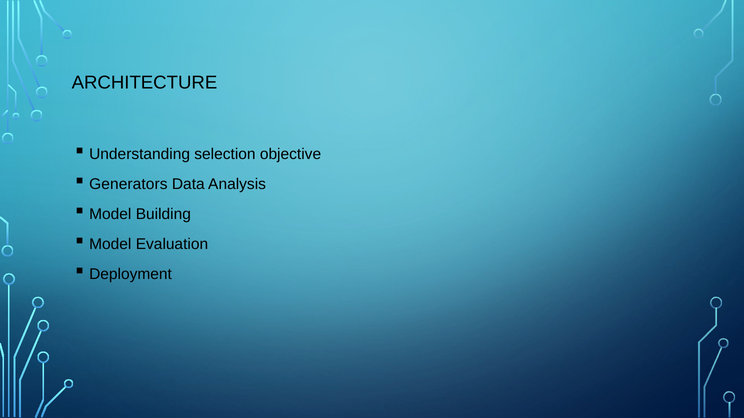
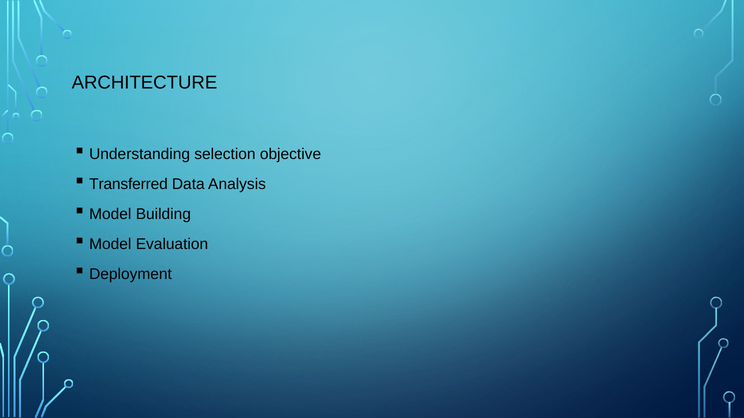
Generators: Generators -> Transferred
